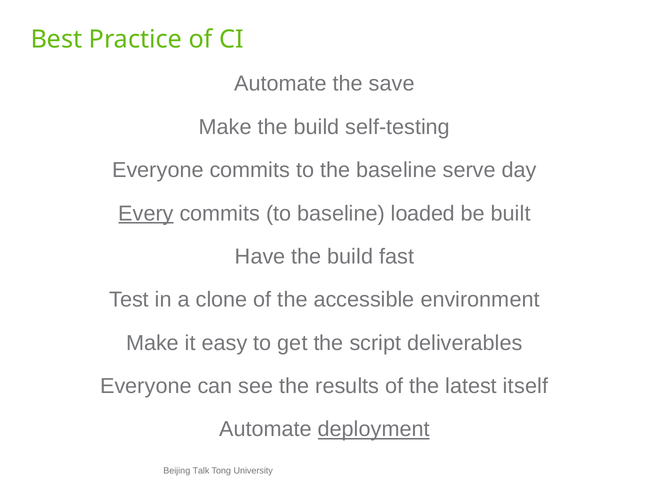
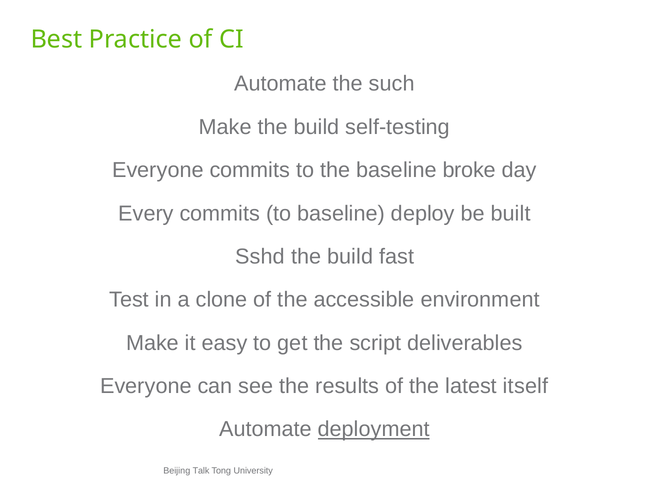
save: save -> such
serve: serve -> broke
Every underline: present -> none
loaded: loaded -> deploy
Have: Have -> Sshd
